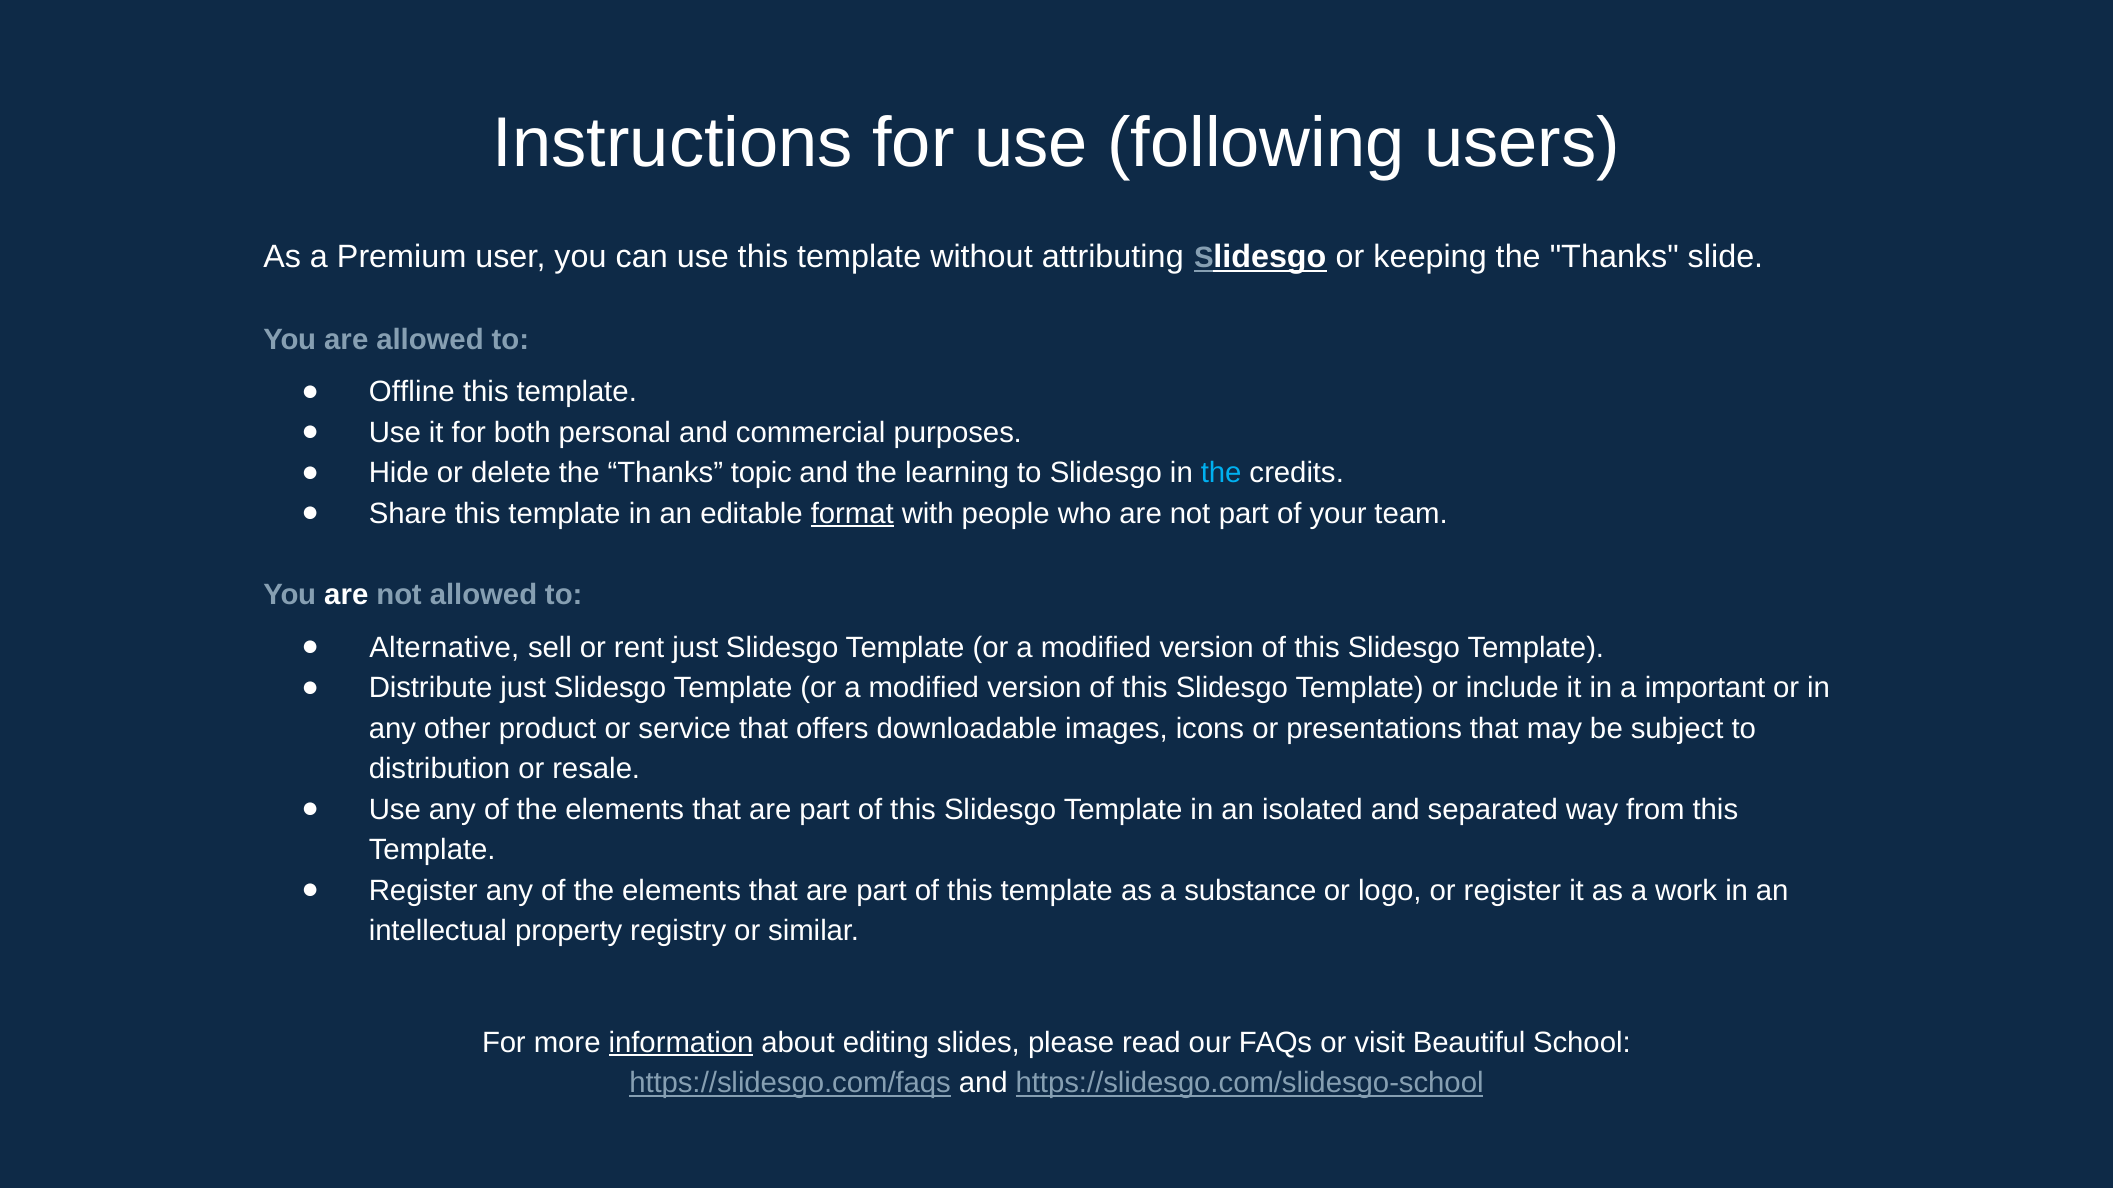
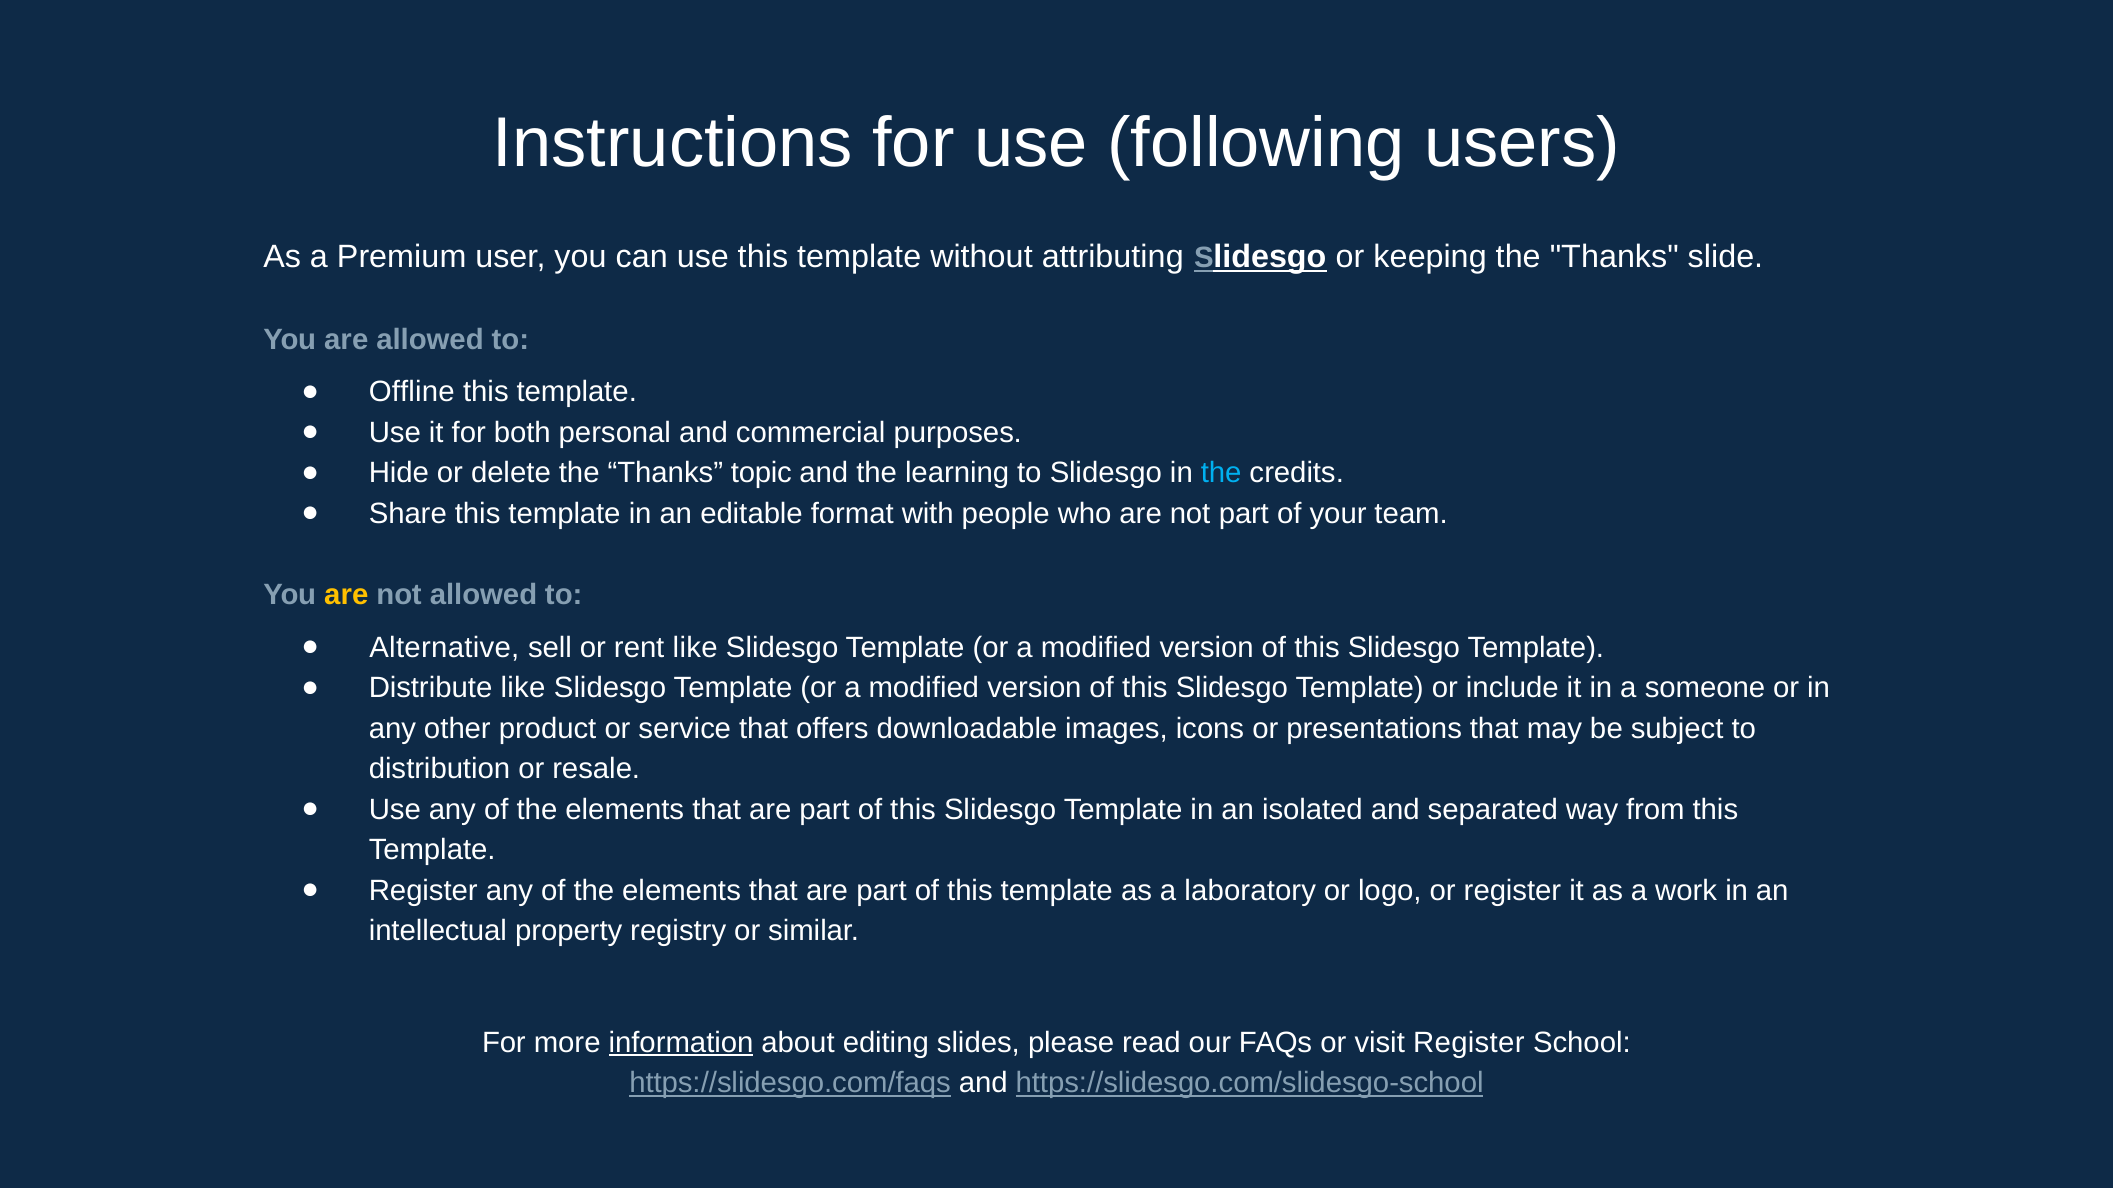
format underline: present -> none
are at (346, 596) colour: white -> yellow
rent just: just -> like
Distribute just: just -> like
important: important -> someone
substance: substance -> laboratory
visit Beautiful: Beautiful -> Register
